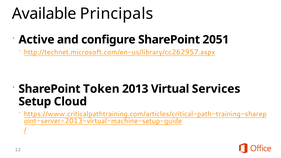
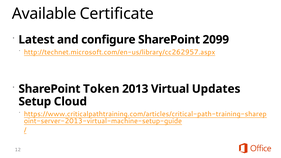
Principals: Principals -> Certificate
Active: Active -> Latest
2051: 2051 -> 2099
Services: Services -> Updates
